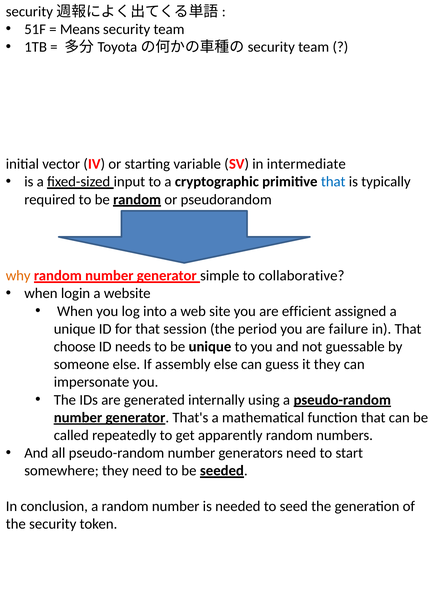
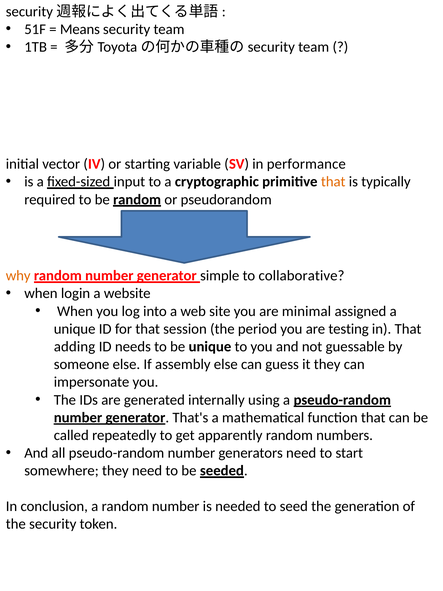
intermediate: intermediate -> performance
that at (333, 182) colour: blue -> orange
efficient: efficient -> minimal
failure: failure -> testing
choose: choose -> adding
